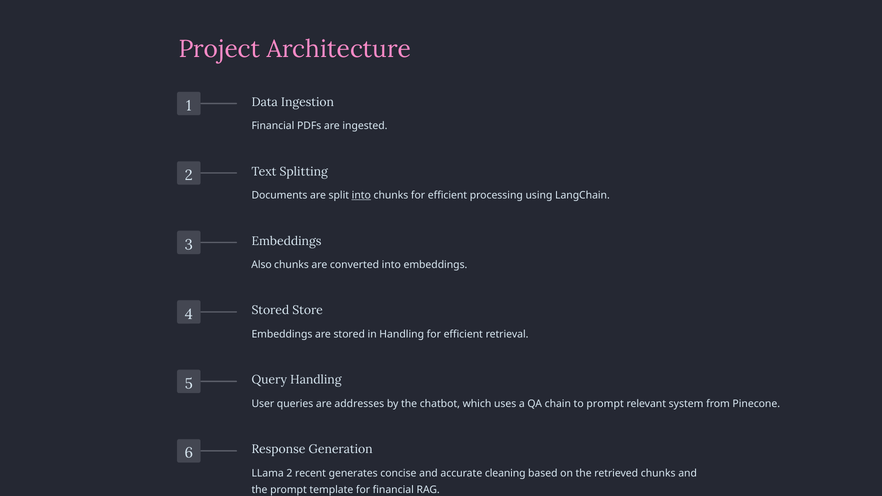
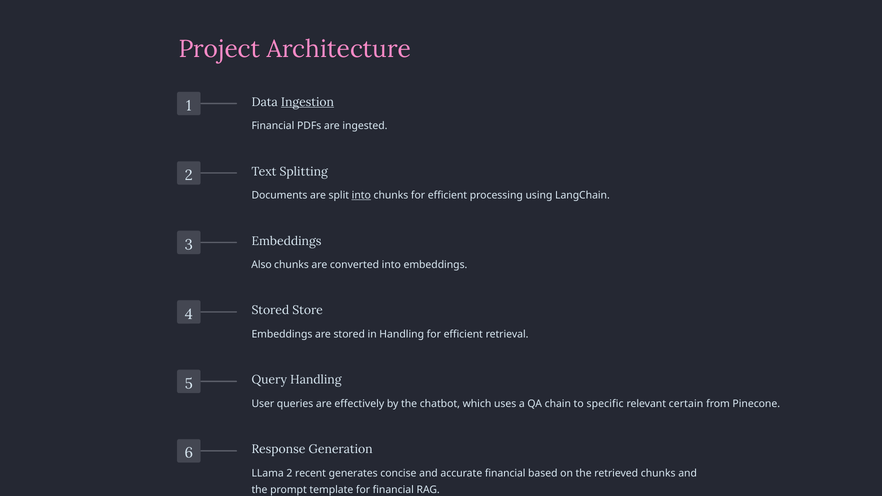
Ingestion underline: none -> present
addresses: addresses -> effectively
to prompt: prompt -> specific
system: system -> certain
accurate cleaning: cleaning -> financial
